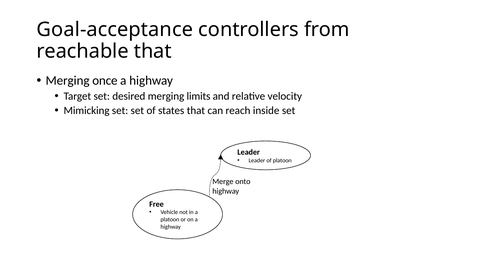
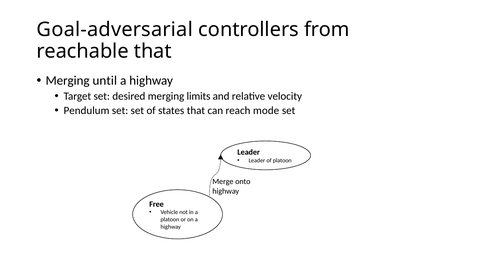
Goal-acceptance: Goal-acceptance -> Goal-adversarial
Merging once: once -> until
Mimicking: Mimicking -> Pendulum
reach inside: inside -> mode
